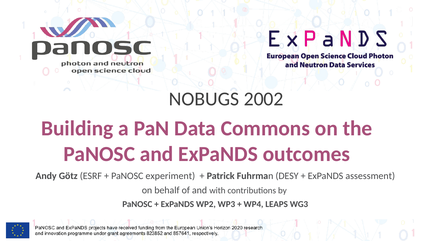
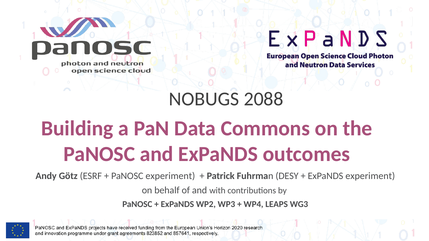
2002: 2002 -> 2088
ExPaNDS assessment: assessment -> experiment
